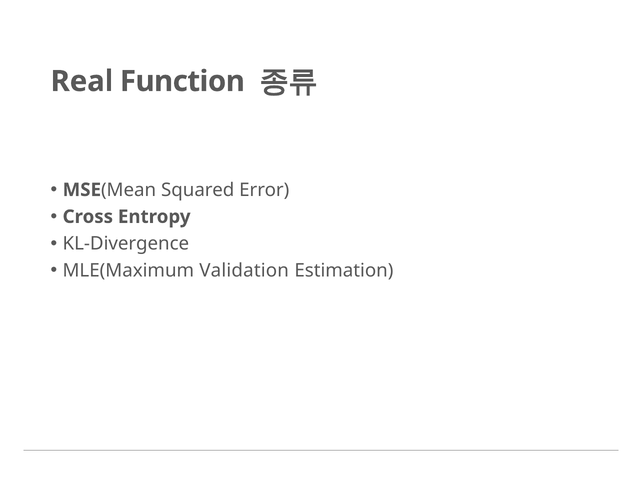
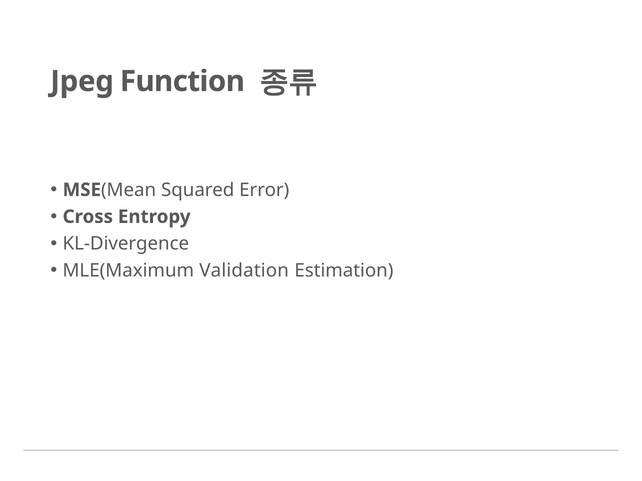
Real: Real -> Jpeg
